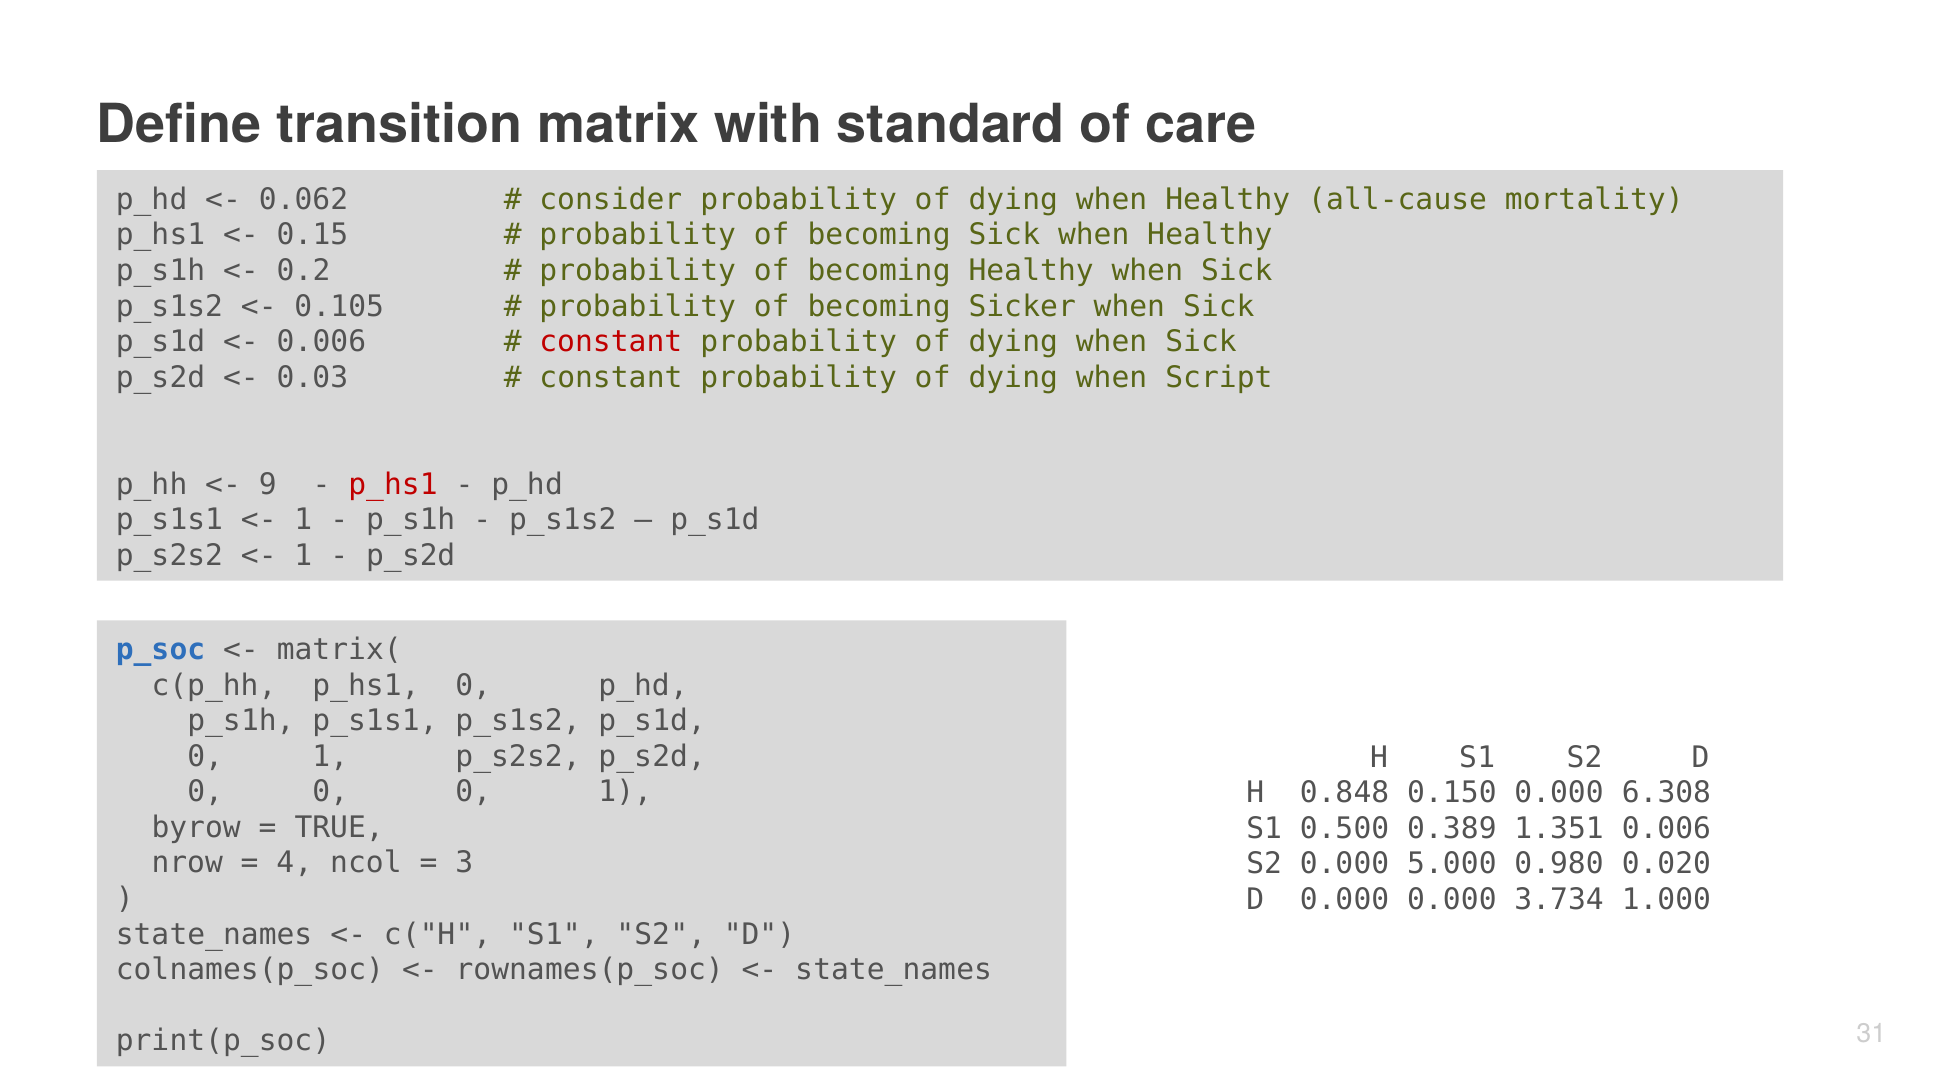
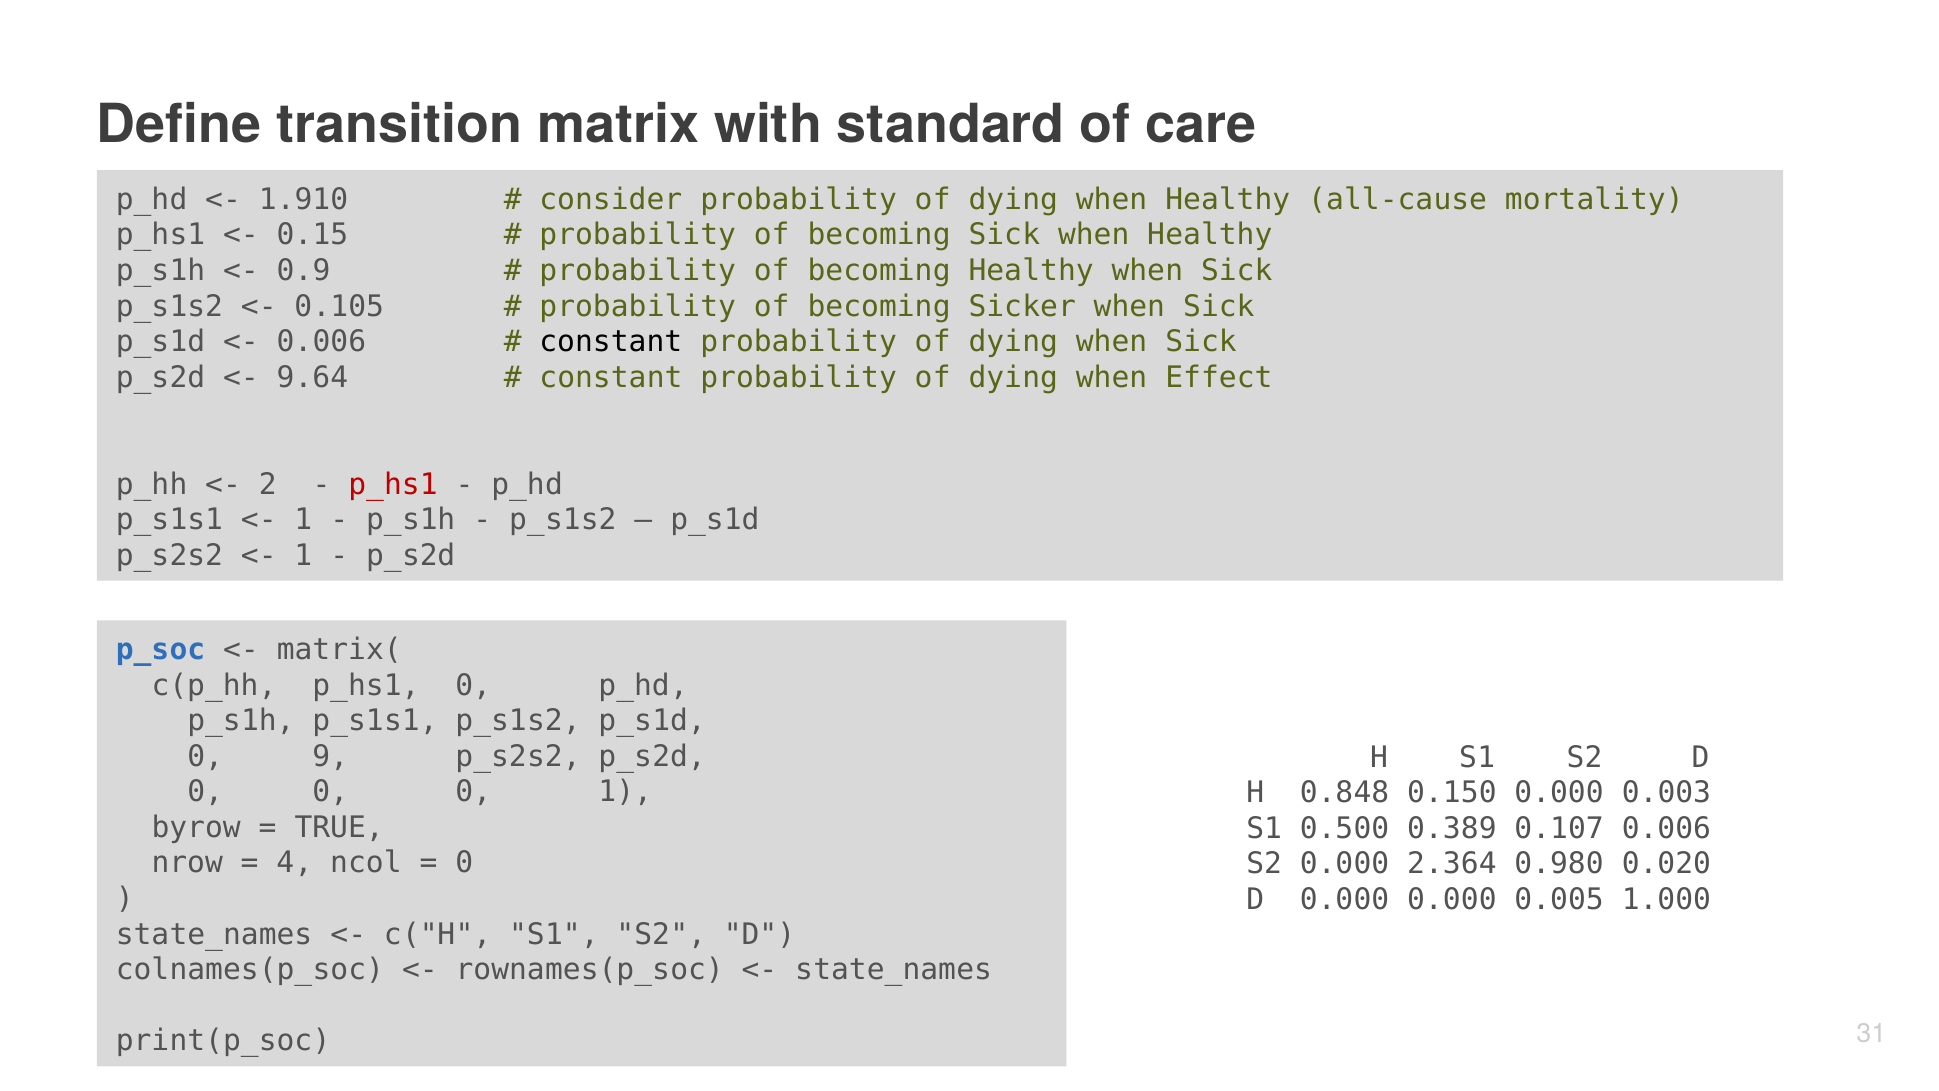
0.062: 0.062 -> 1.910
0.2: 0.2 -> 0.9
constant at (611, 342) colour: red -> black
0.03: 0.03 -> 9.64
Script: Script -> Effect
9: 9 -> 2
1 at (330, 756): 1 -> 9
6.308: 6.308 -> 0.003
1.351: 1.351 -> 0.107
3 at (464, 863): 3 -> 0
5.000: 5.000 -> 2.364
3.734: 3.734 -> 0.005
